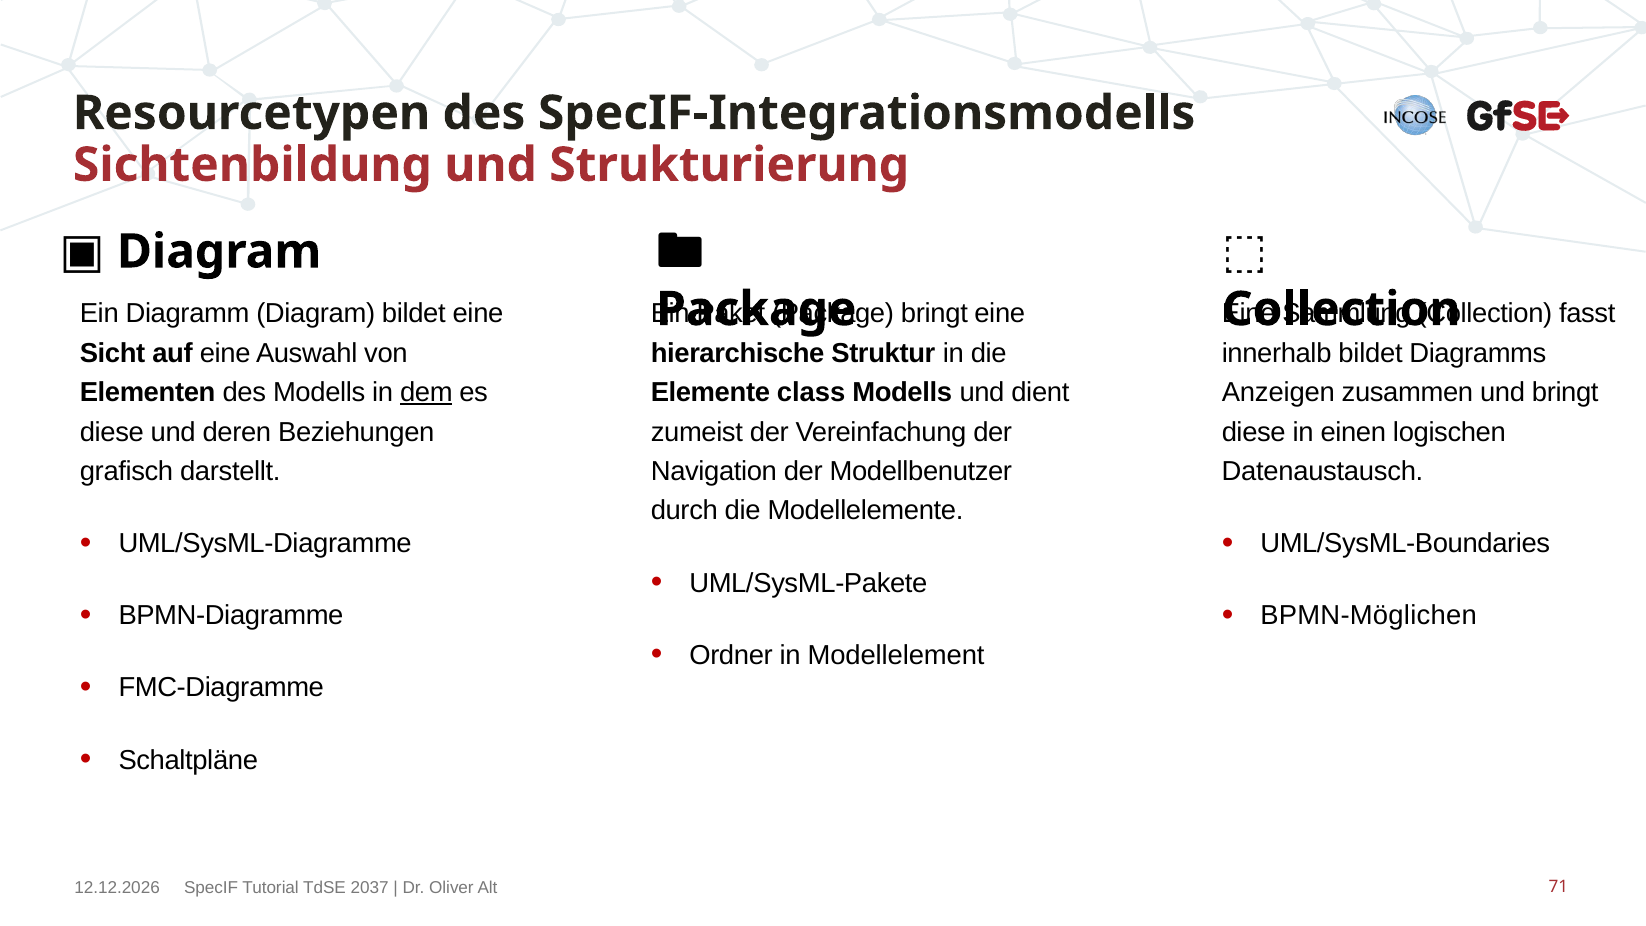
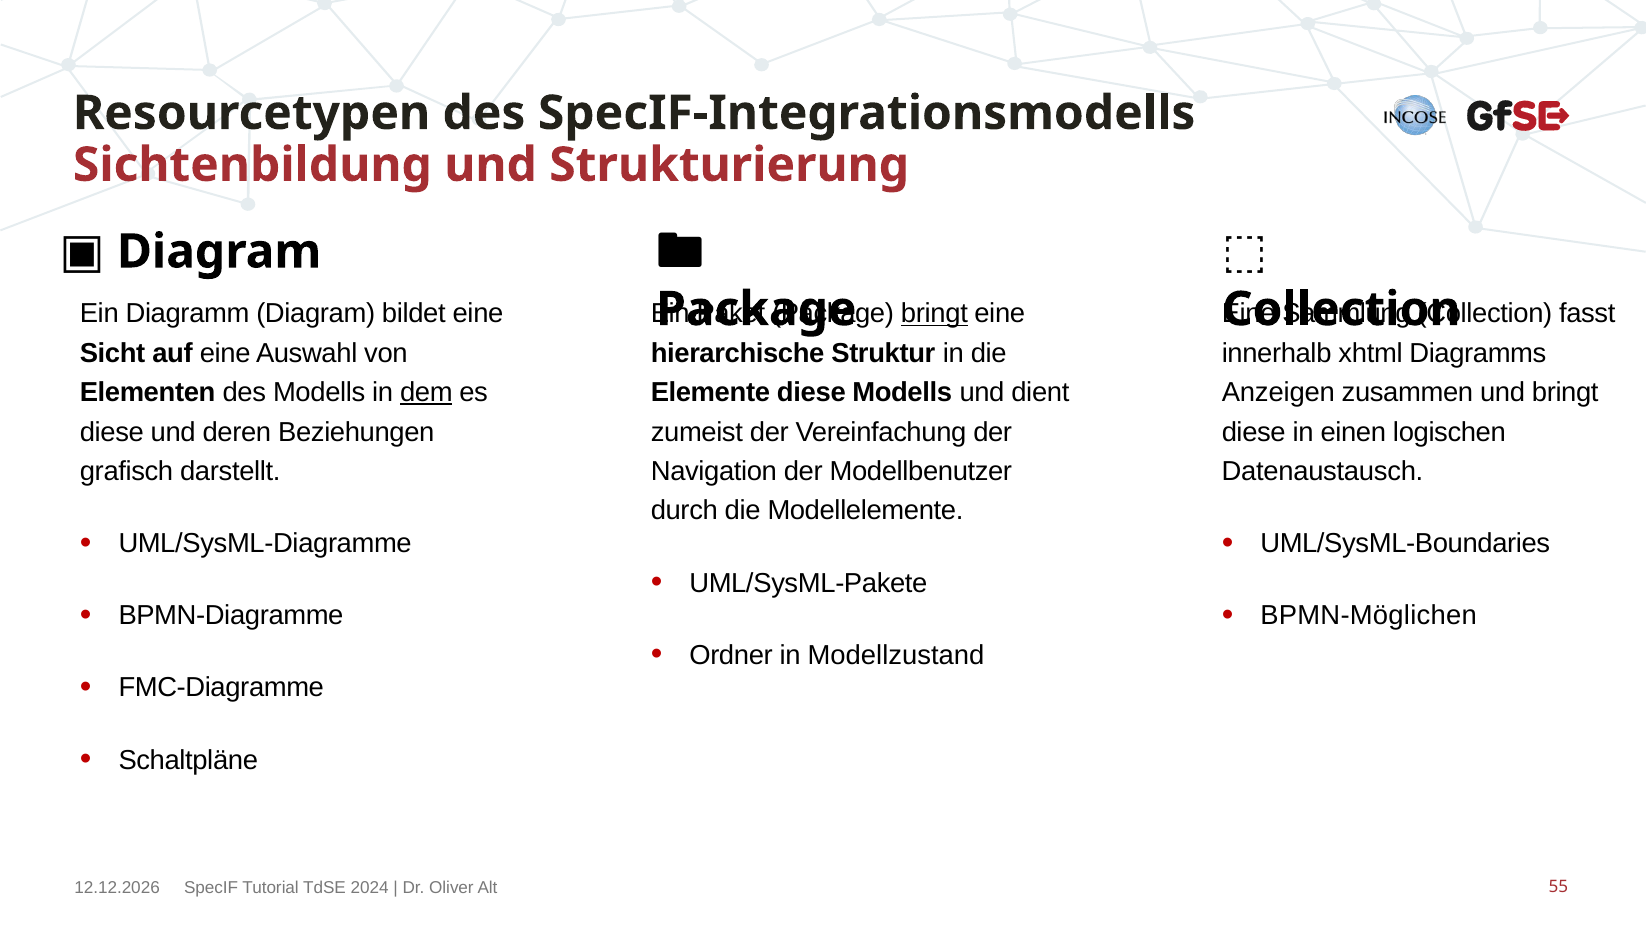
bringt at (934, 314) underline: none -> present
innerhalb bildet: bildet -> xhtml
Elemente class: class -> diese
Modellelement: Modellelement -> Modellzustand
2037: 2037 -> 2024
71: 71 -> 55
